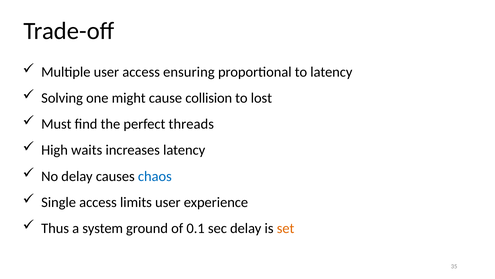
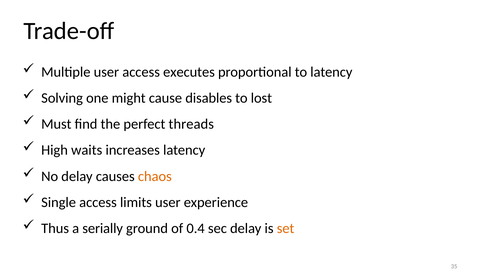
ensuring: ensuring -> executes
collision: collision -> disables
chaos colour: blue -> orange
system: system -> serially
0.1: 0.1 -> 0.4
